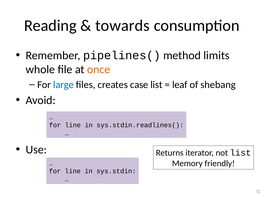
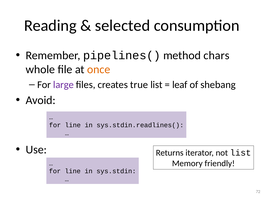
towards: towards -> selected
limits: limits -> chars
large colour: blue -> purple
case: case -> true
